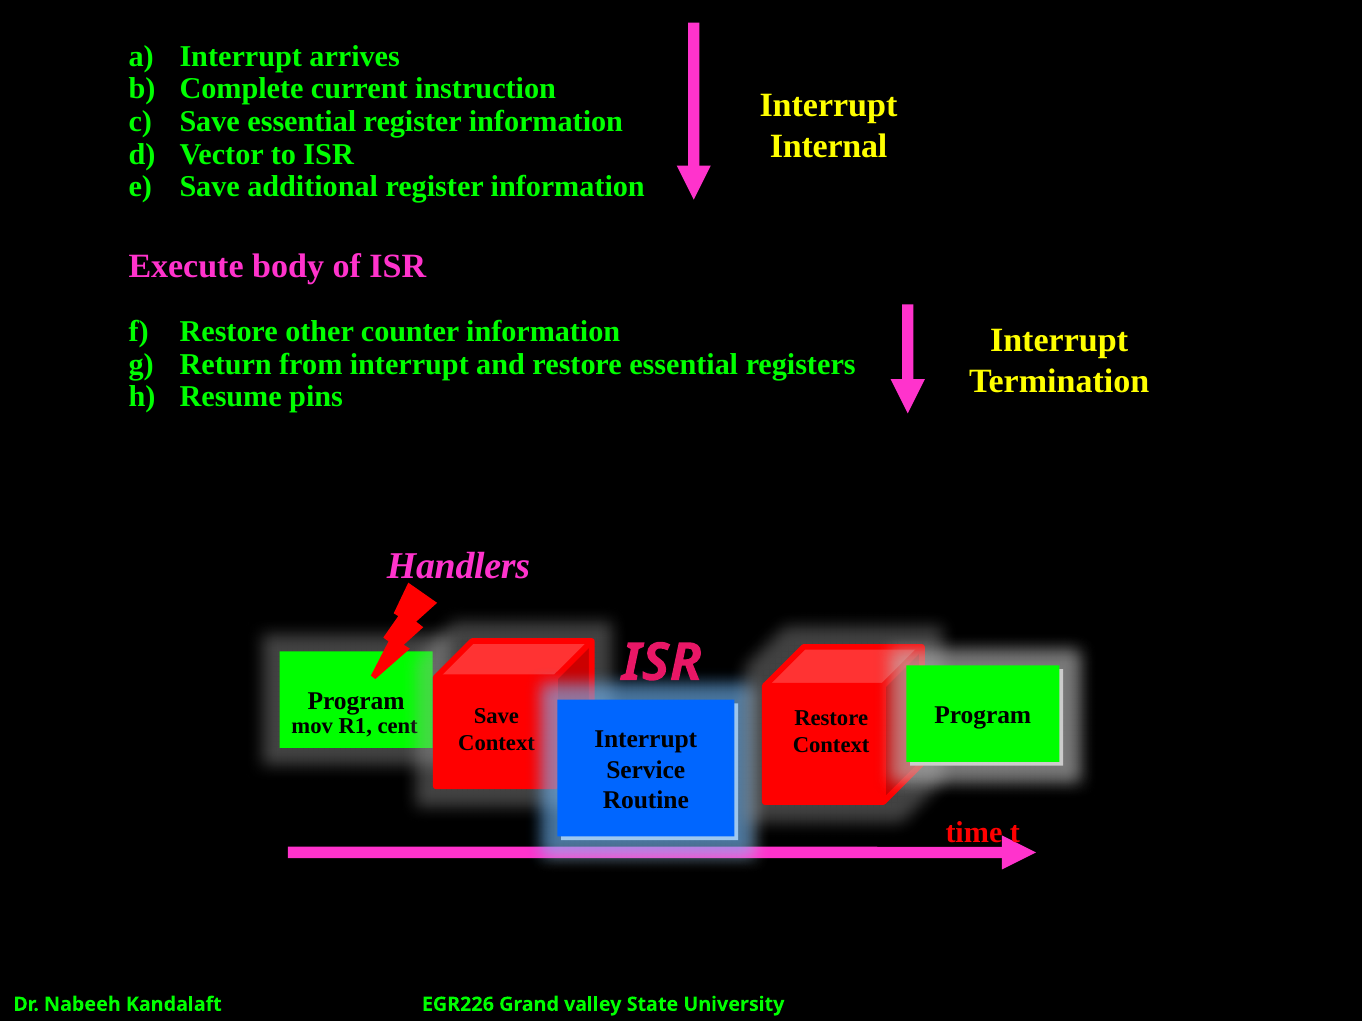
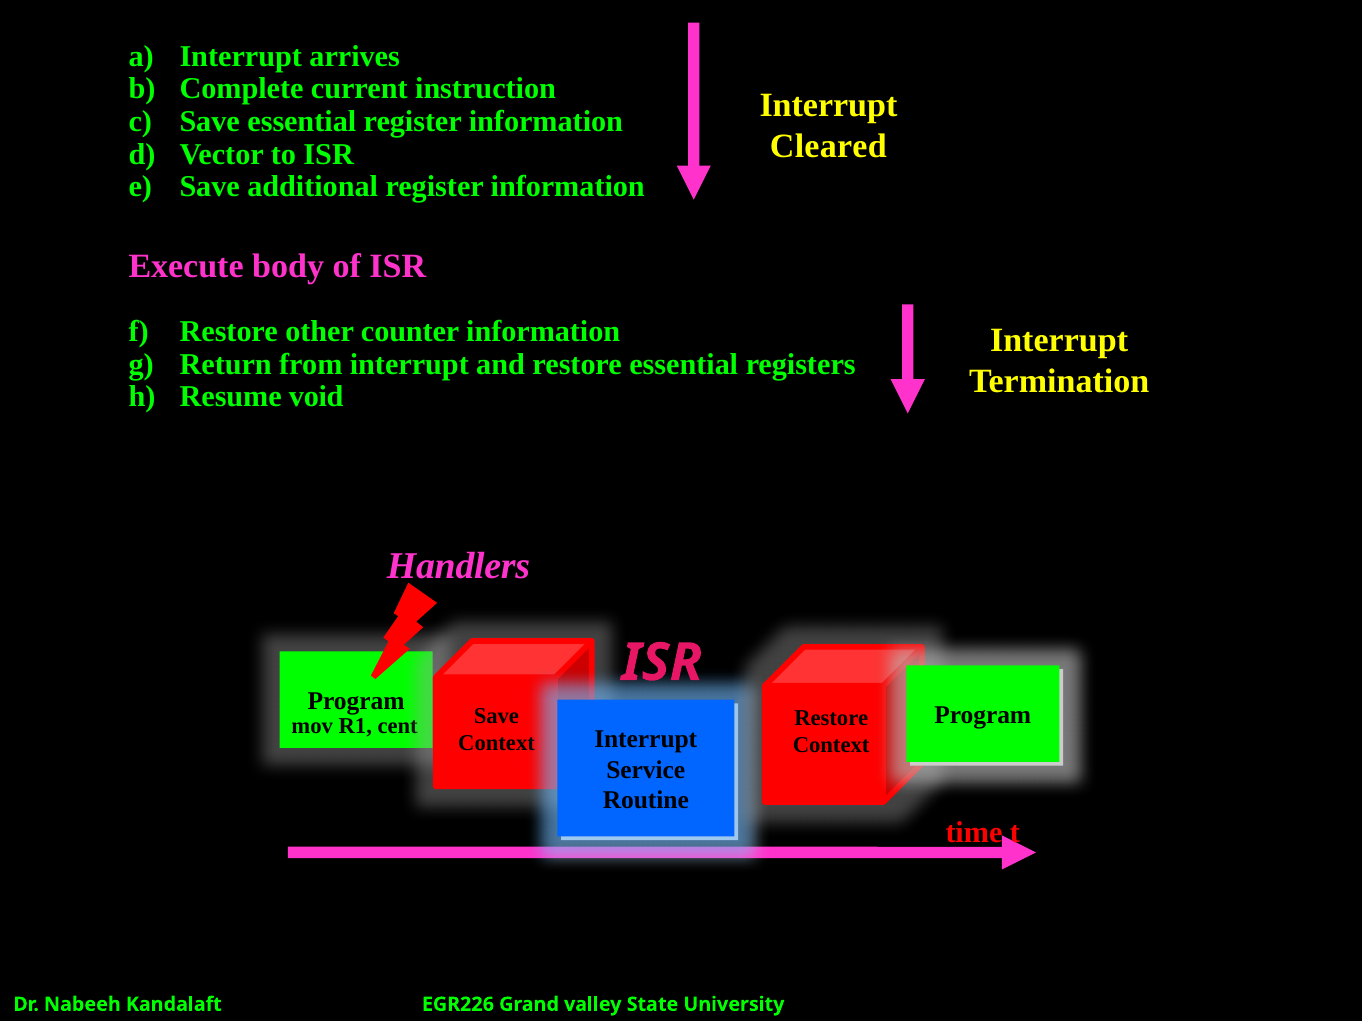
Internal: Internal -> Cleared
pins: pins -> void
